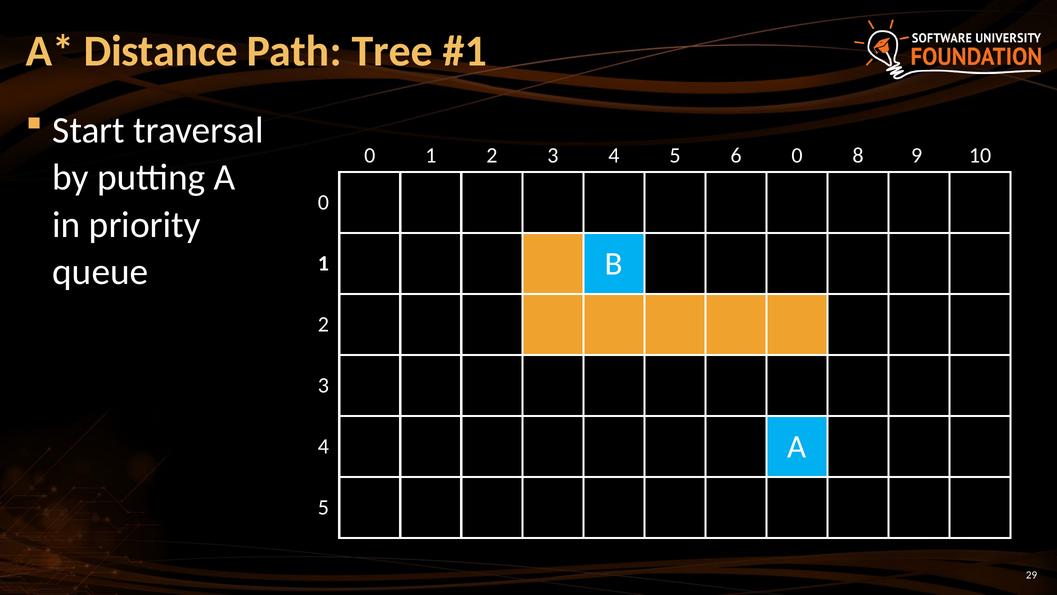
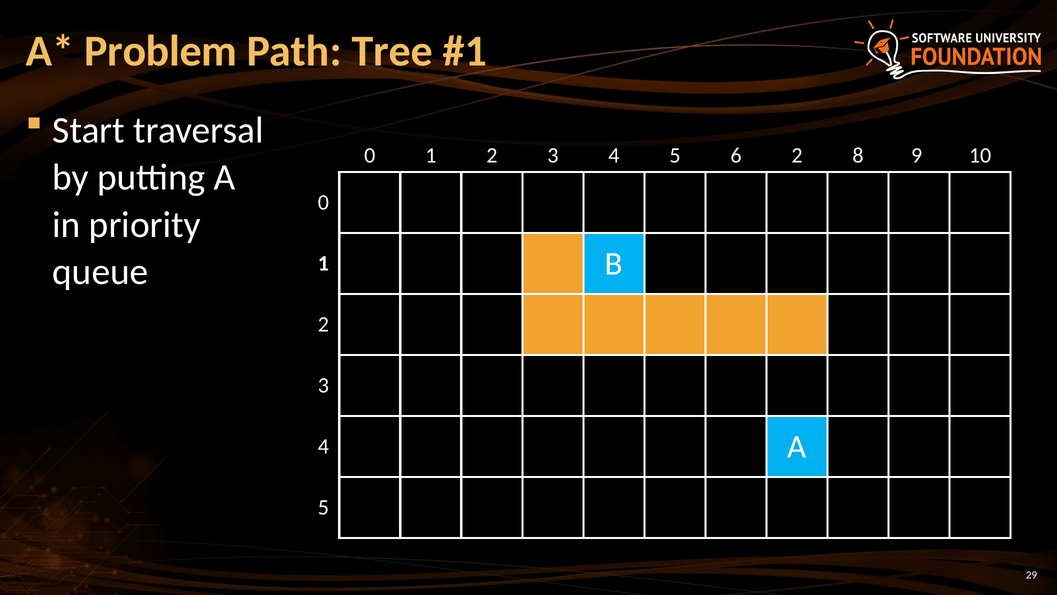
Distance: Distance -> Problem
6 0: 0 -> 2
